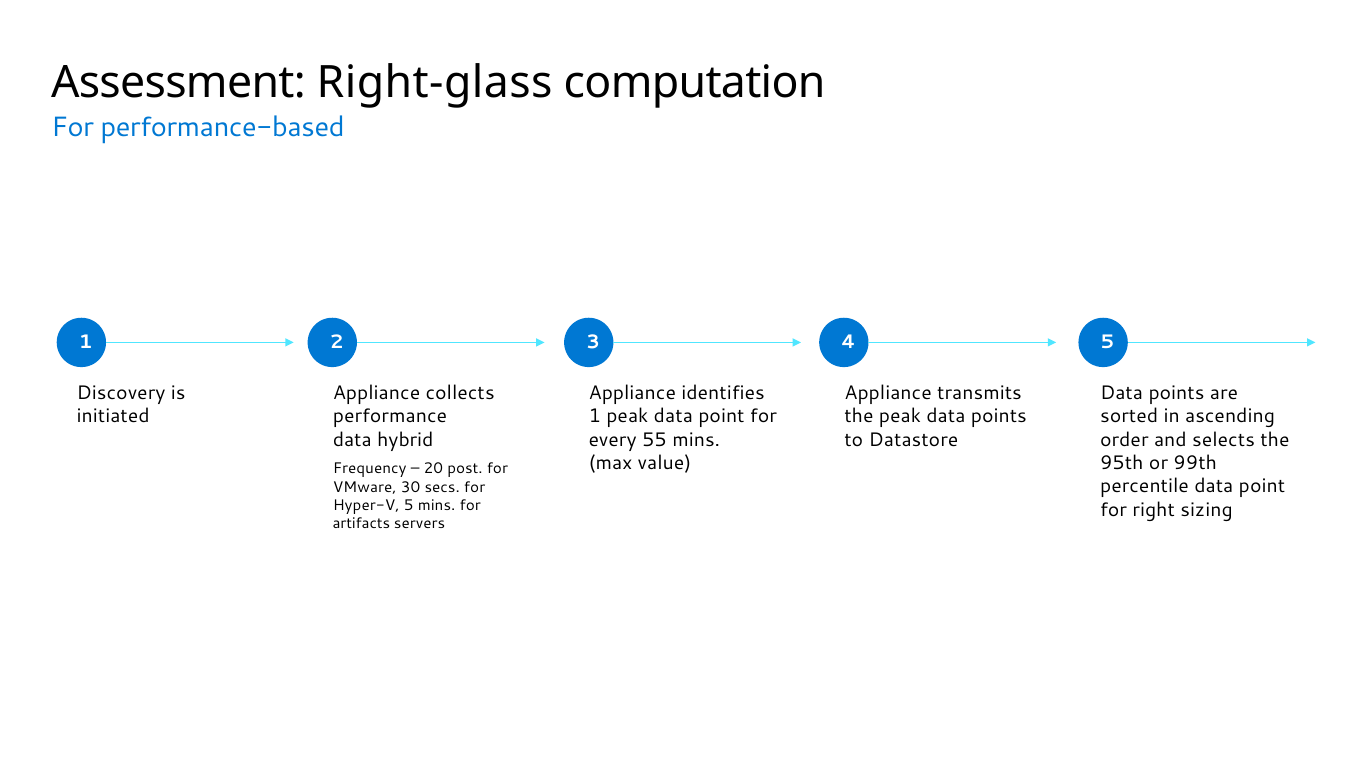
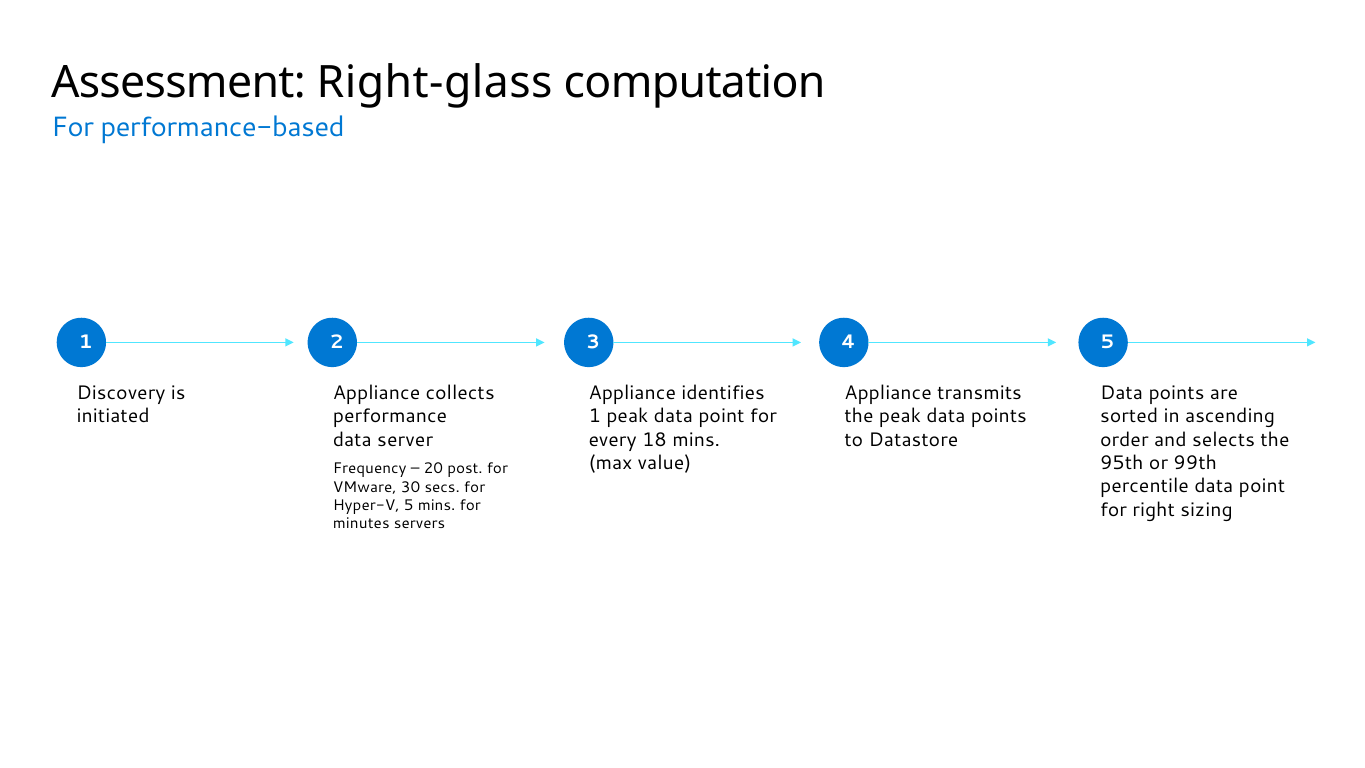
hybrid: hybrid -> server
55: 55 -> 18
artifacts: artifacts -> minutes
